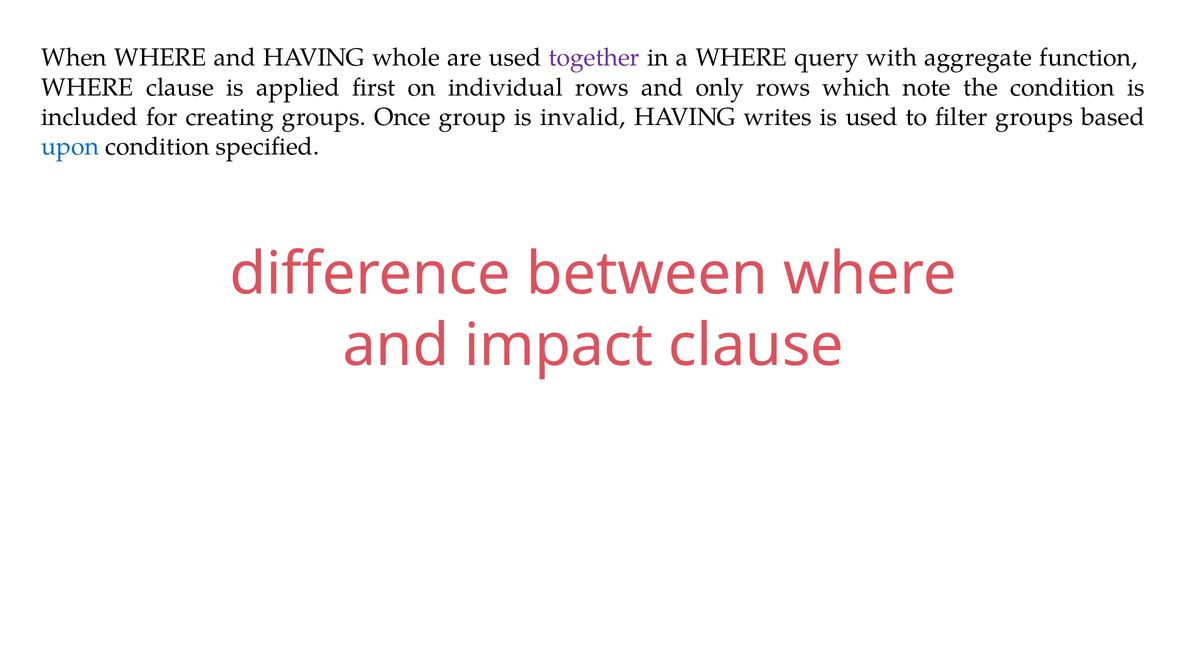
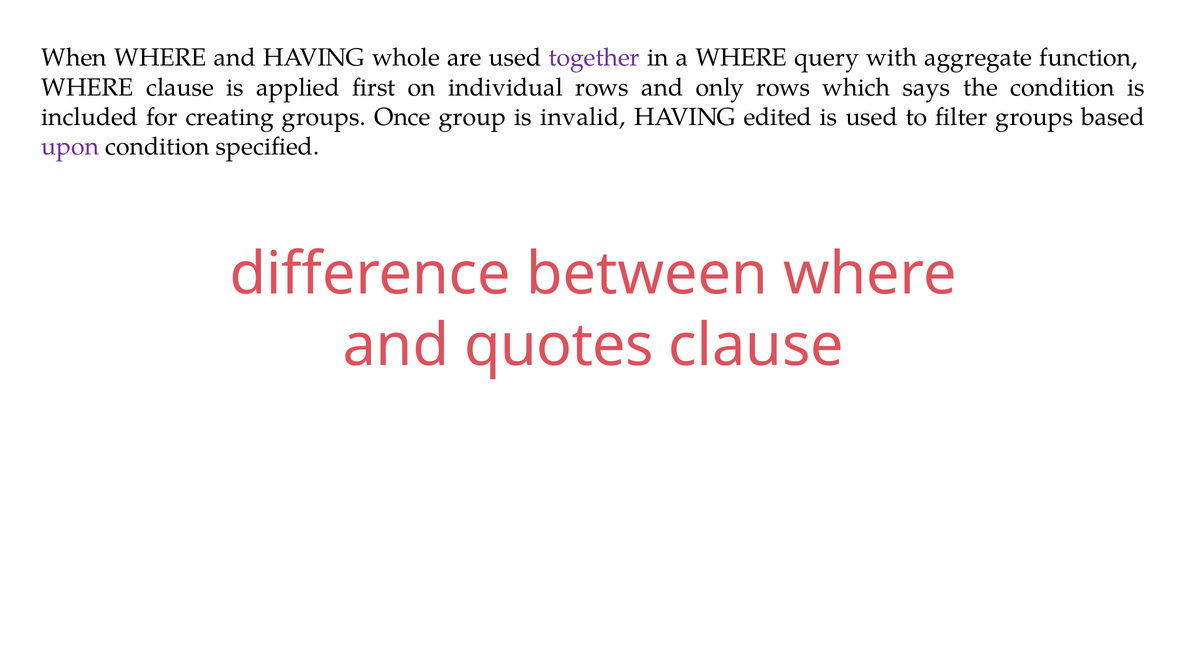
note: note -> says
writes: writes -> edited
upon colour: blue -> purple
impact: impact -> quotes
